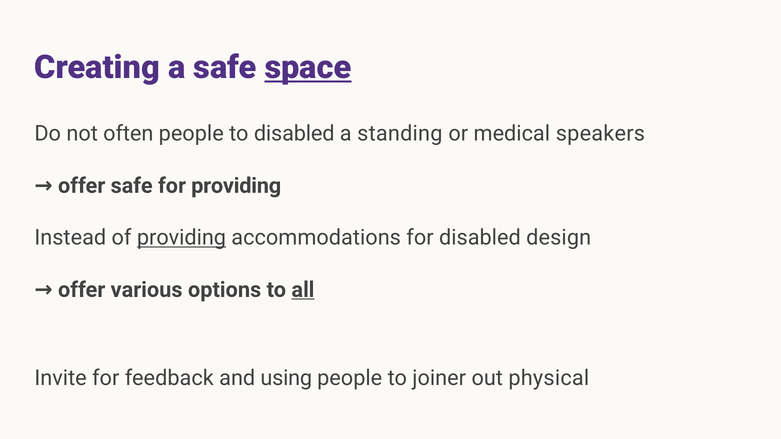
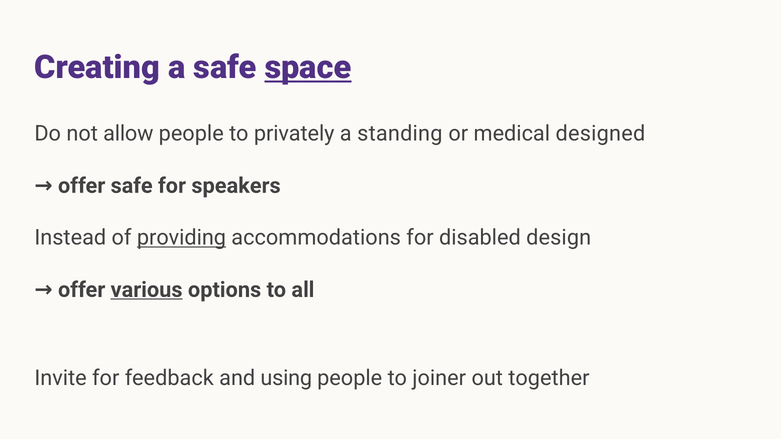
often: often -> allow
to disabled: disabled -> privately
speakers: speakers -> designed
for providing: providing -> speakers
various underline: none -> present
all underline: present -> none
physical: physical -> together
